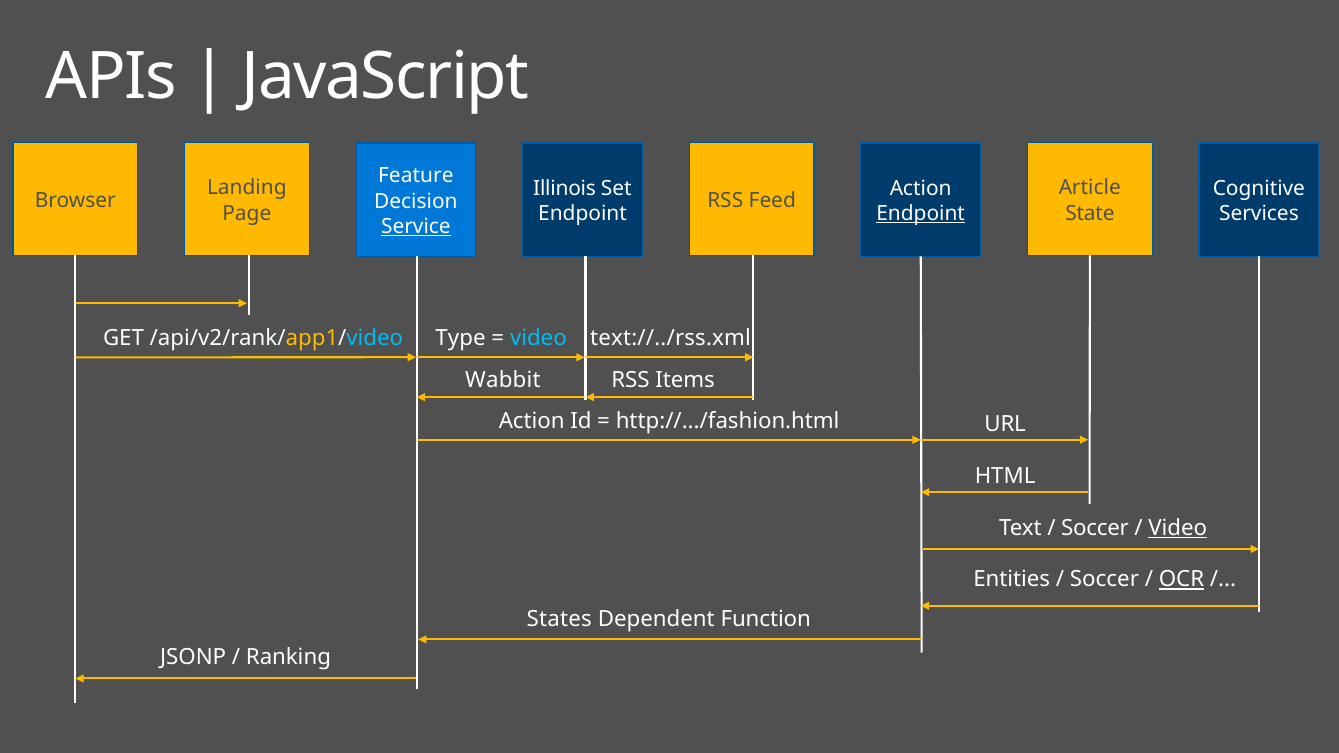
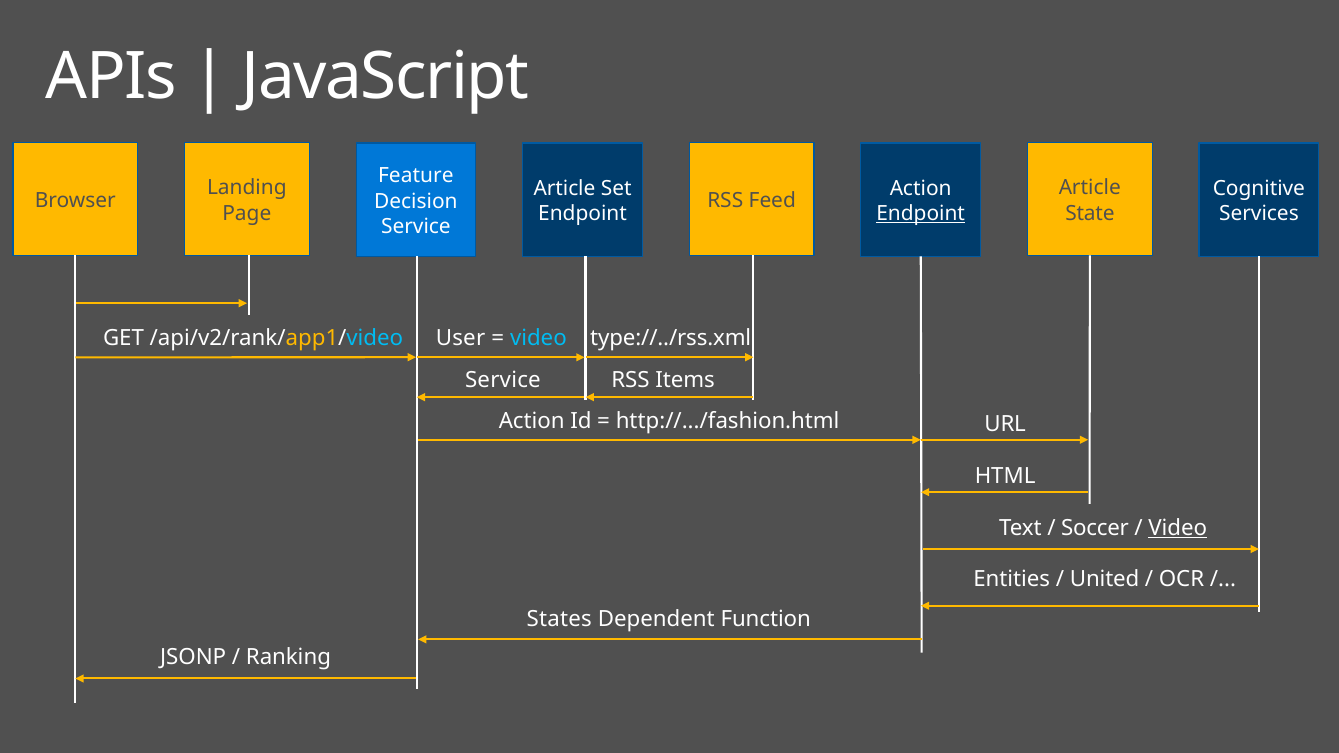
Illinois at (565, 189): Illinois -> Article
Service at (416, 226) underline: present -> none
Type: Type -> User
text://../rss.xml: text://../rss.xml -> type://../rss.xml
Wabbit at (503, 380): Wabbit -> Service
Soccer at (1104, 580): Soccer -> United
OCR underline: present -> none
